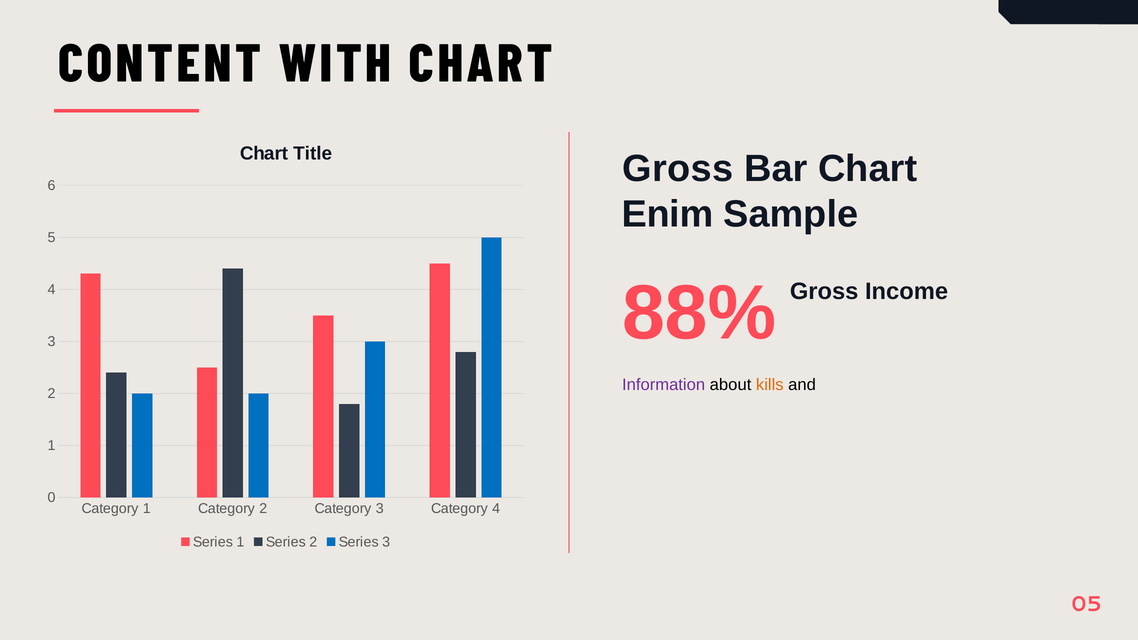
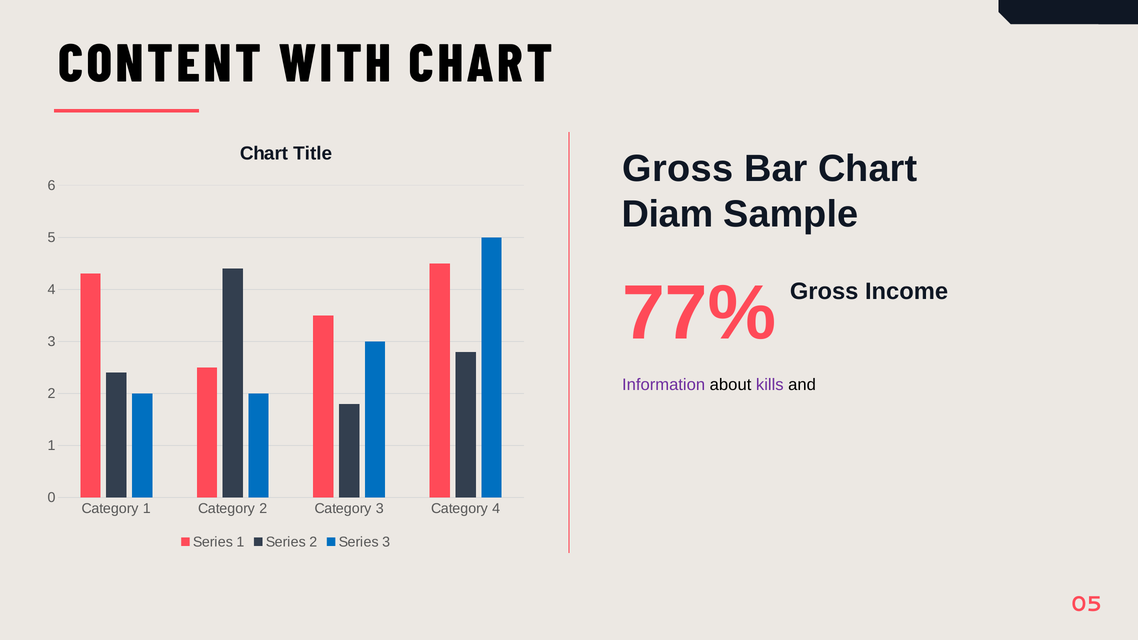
Enim: Enim -> Diam
88%: 88% -> 77%
kills colour: orange -> purple
